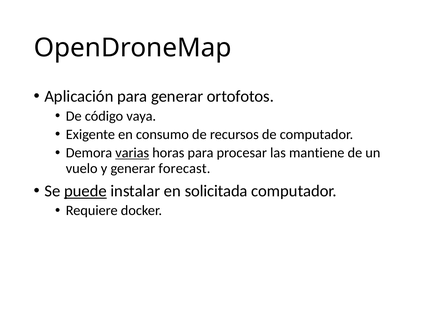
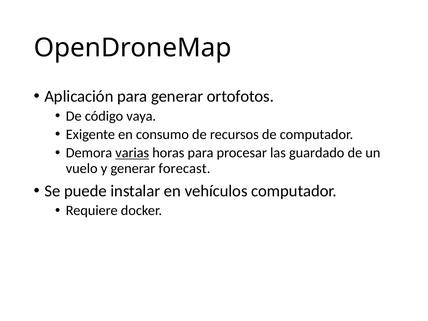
mantiene: mantiene -> guardado
puede underline: present -> none
solicitada: solicitada -> vehículos
